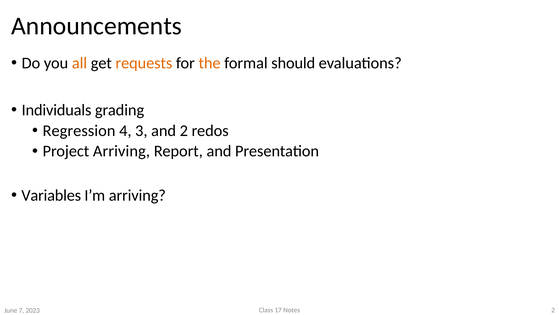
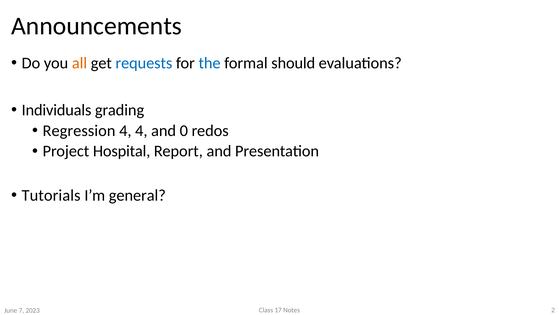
requests colour: orange -> blue
the colour: orange -> blue
4 3: 3 -> 4
and 2: 2 -> 0
Project Arriving: Arriving -> Hospital
Variables: Variables -> Tutorials
I’m arriving: arriving -> general
